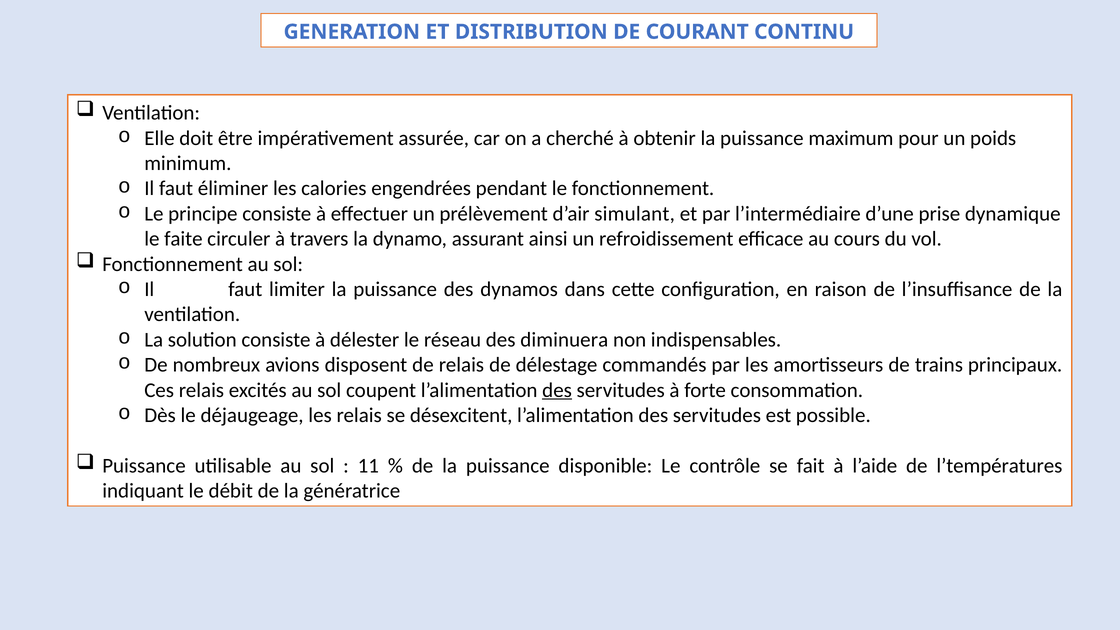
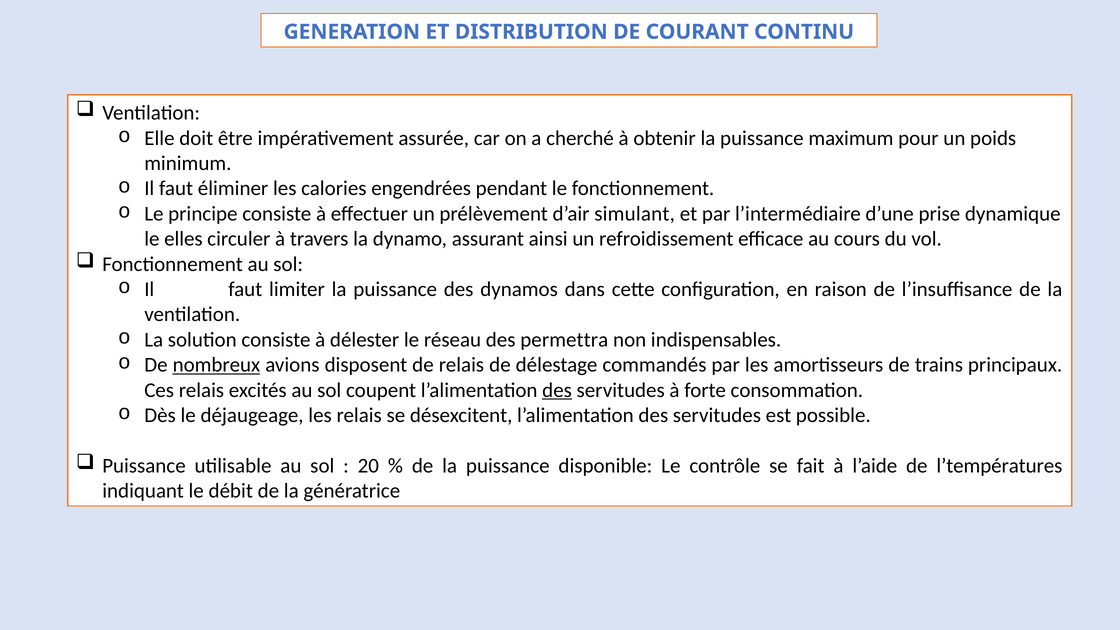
faite: faite -> elles
diminuera: diminuera -> permettra
nombreux underline: none -> present
11: 11 -> 20
